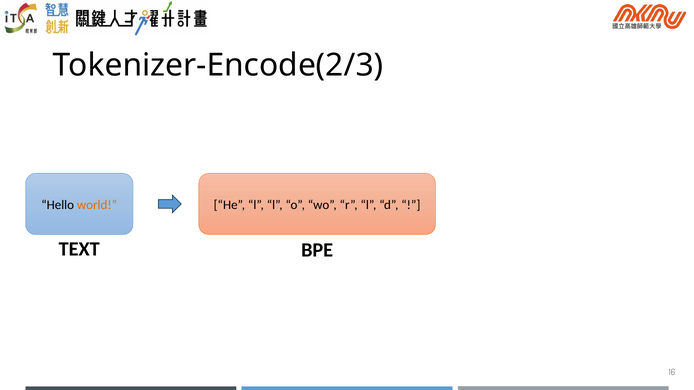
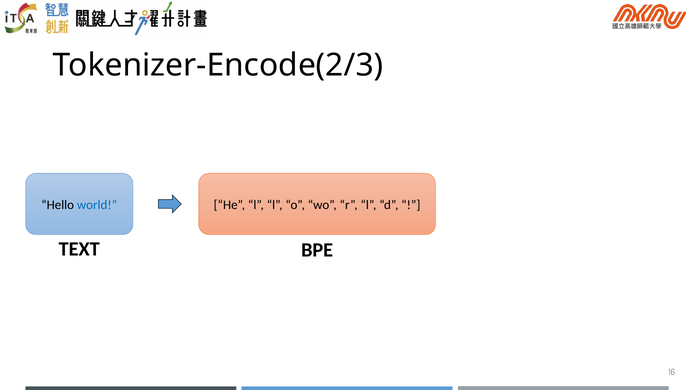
world colour: orange -> blue
